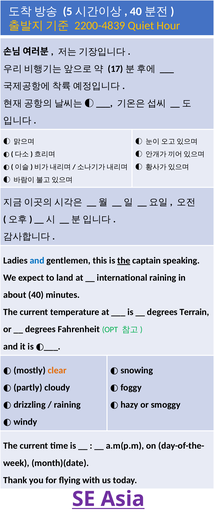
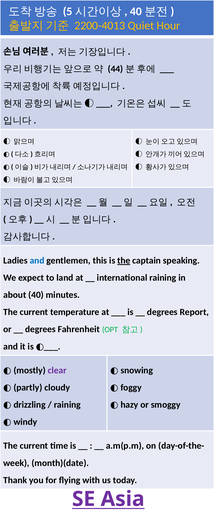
2200-4839: 2200-4839 -> 2200-4013
17: 17 -> 44
Terrain: Terrain -> Report
clear colour: orange -> purple
